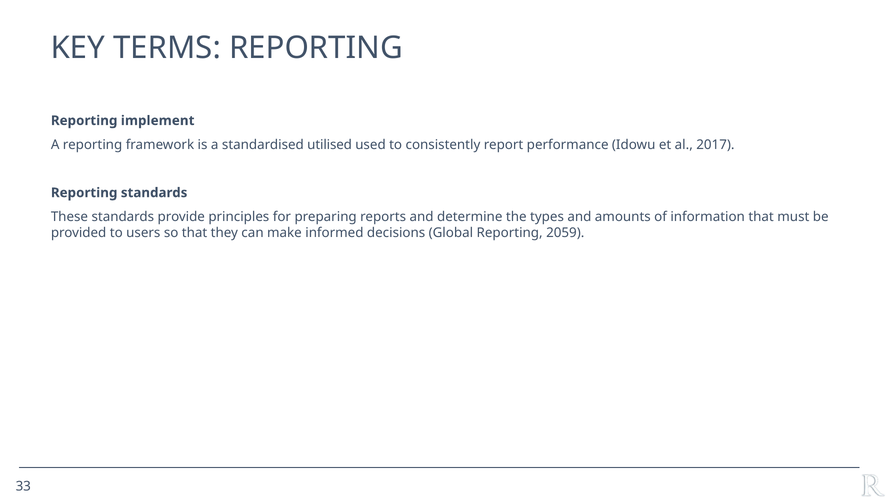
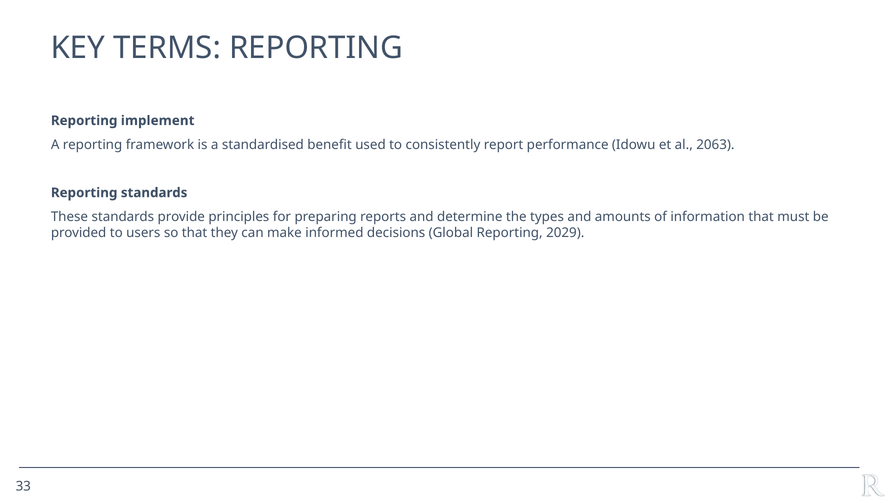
utilised: utilised -> benefit
2017: 2017 -> 2063
2059: 2059 -> 2029
